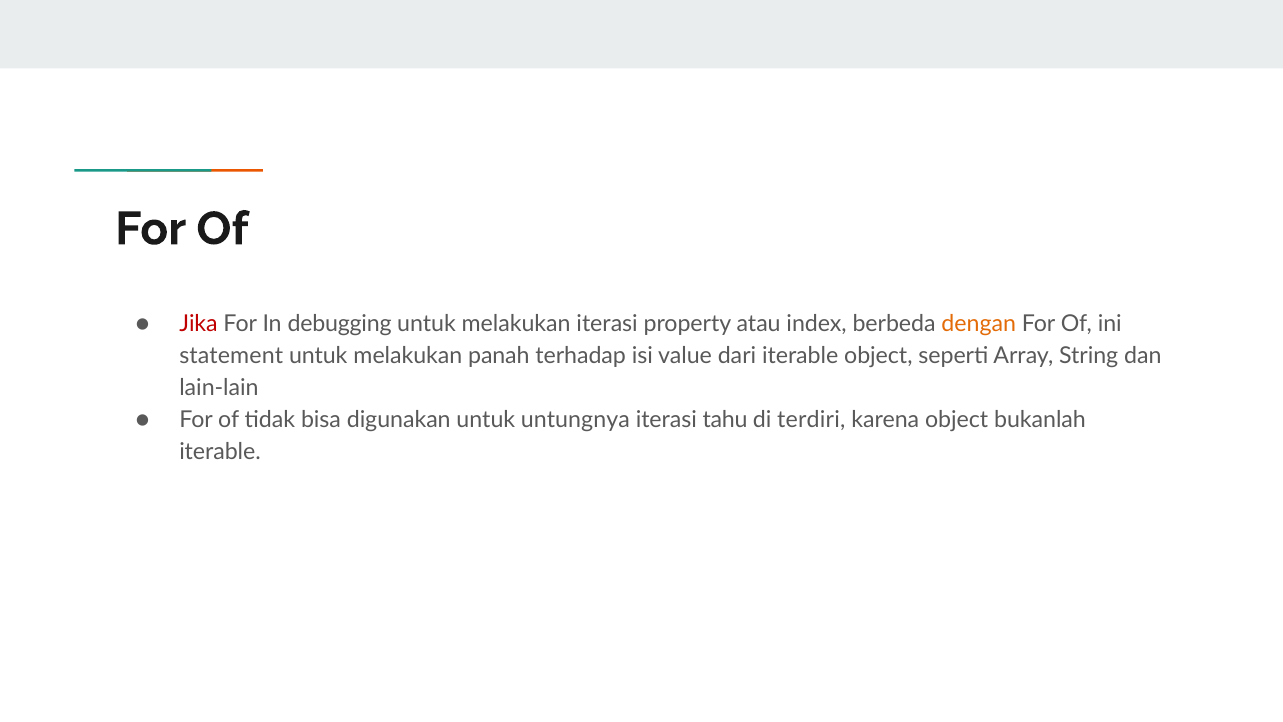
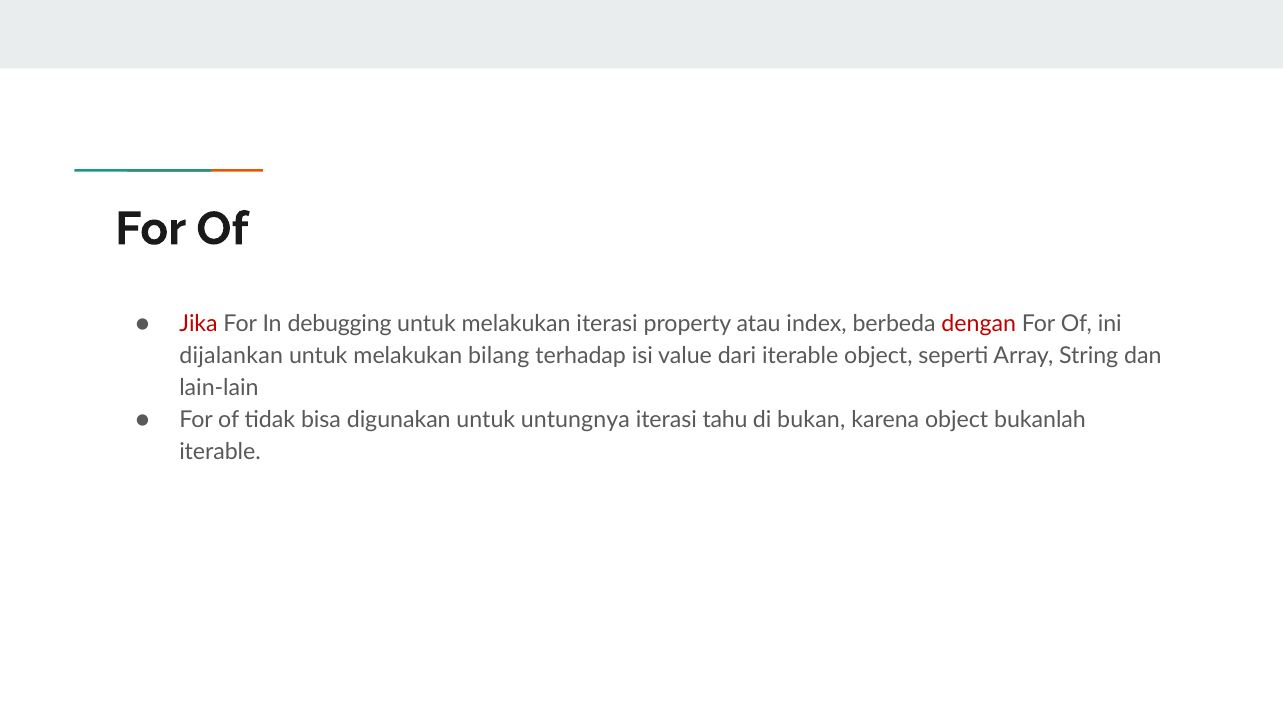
dengan colour: orange -> red
statement: statement -> dijalankan
panah: panah -> bilang
terdiri: terdiri -> bukan
